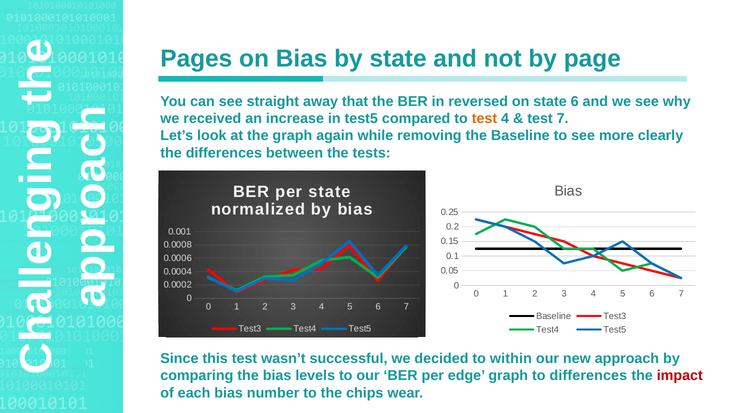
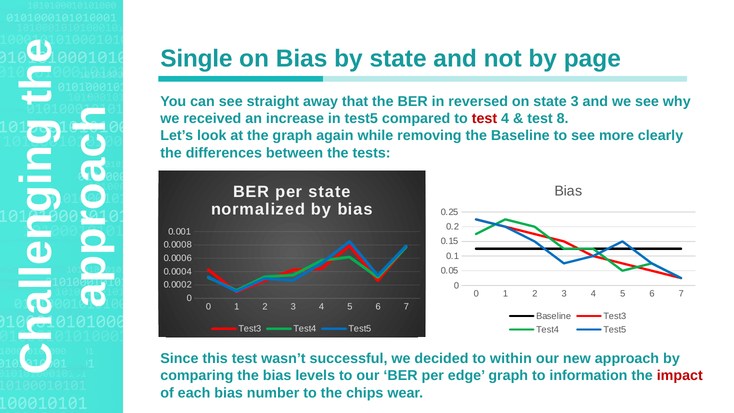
Pages: Pages -> Single
state 6: 6 -> 3
test at (484, 119) colour: orange -> red
test 7: 7 -> 8
to differences: differences -> information
